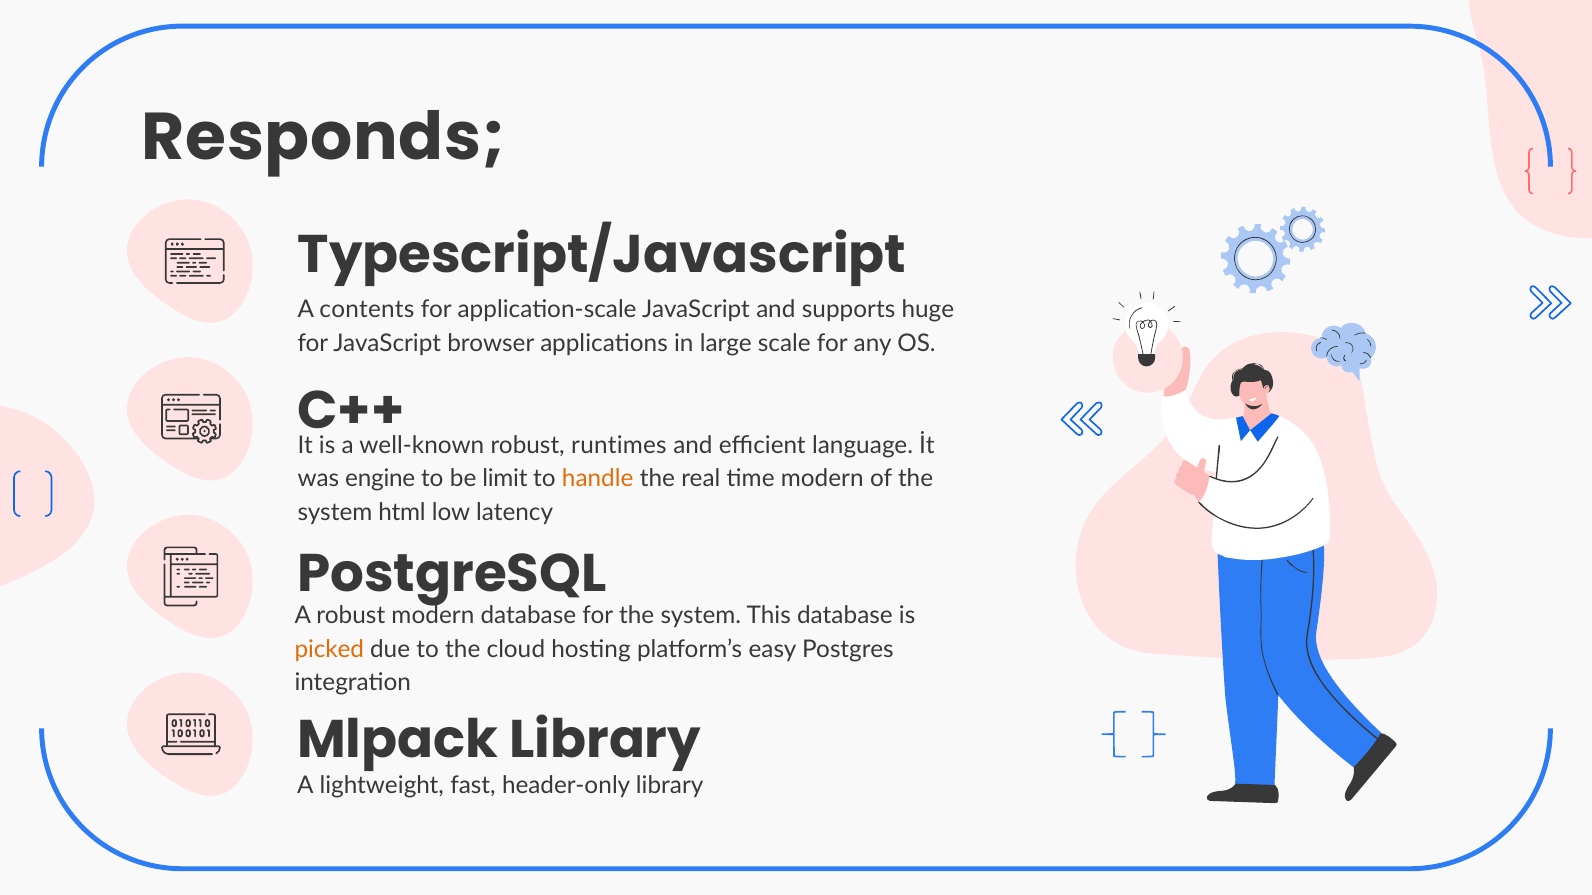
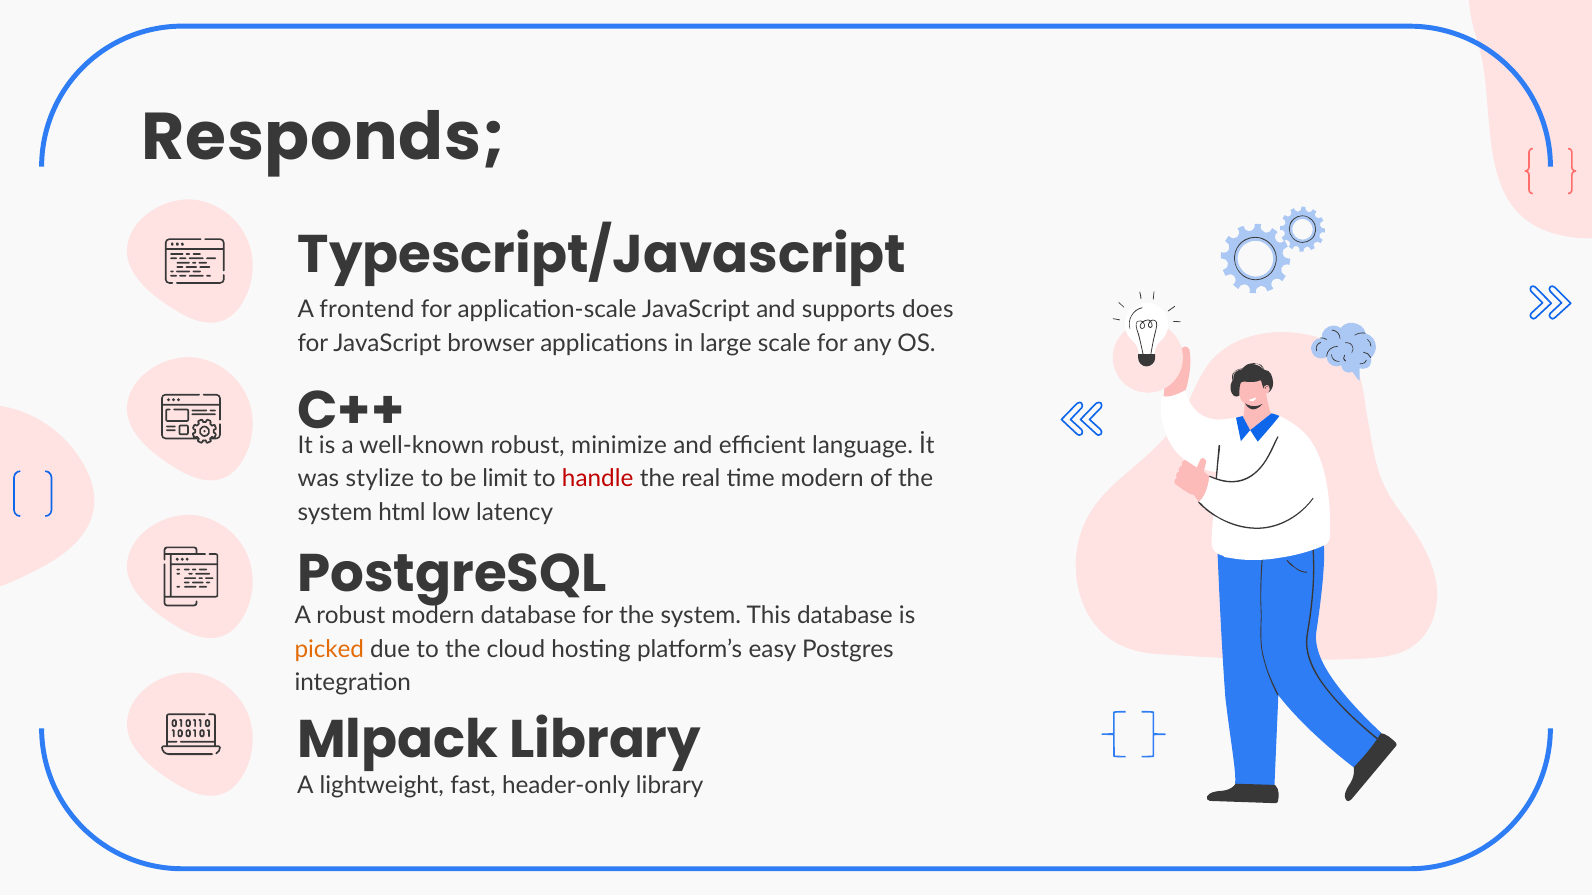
contents: contents -> frontend
huge: huge -> does
runtimes: runtimes -> minimize
engine: engine -> stylize
handle colour: orange -> red
